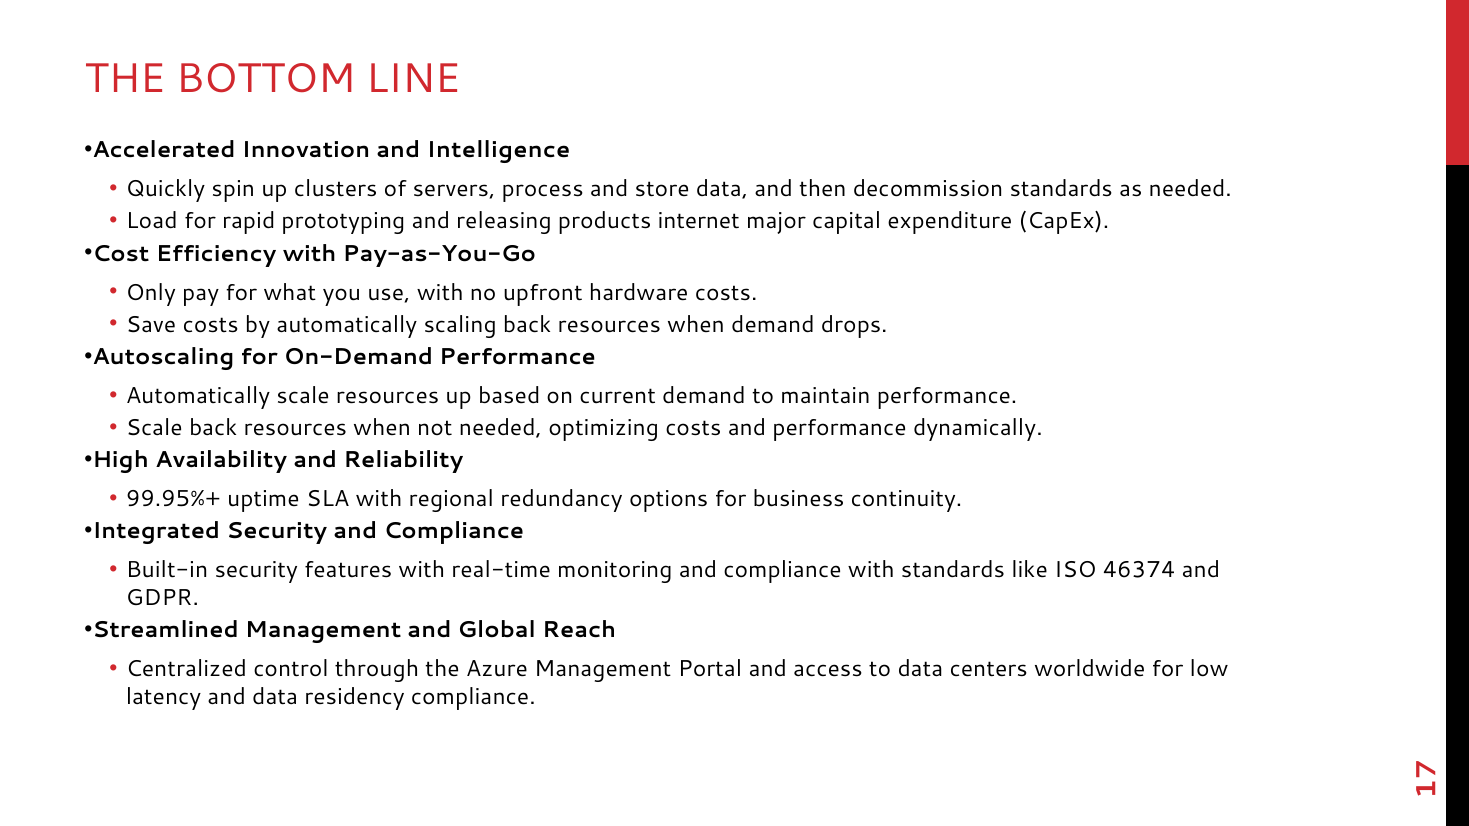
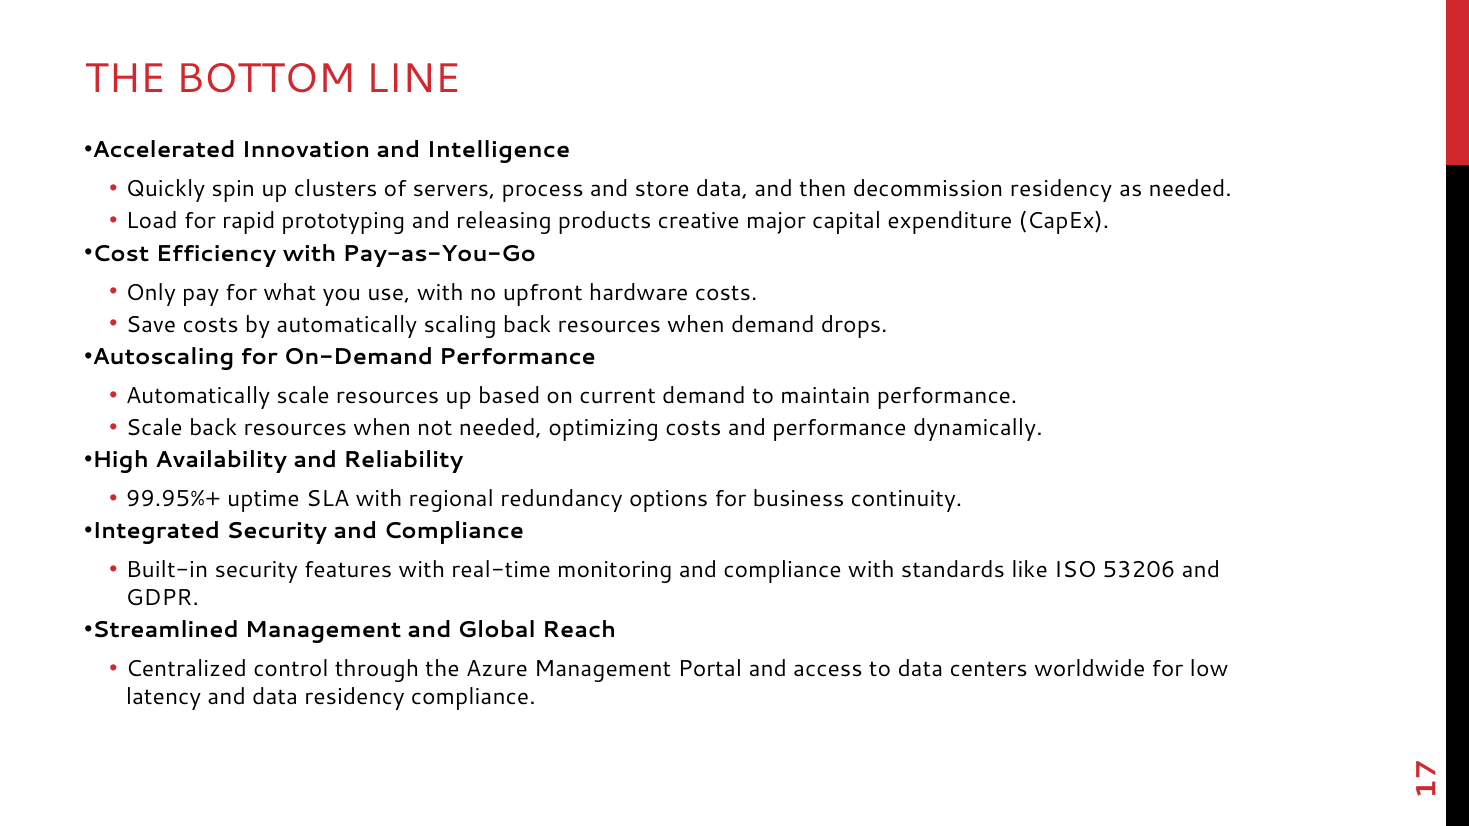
decommission standards: standards -> residency
internet: internet -> creative
46374: 46374 -> 53206
